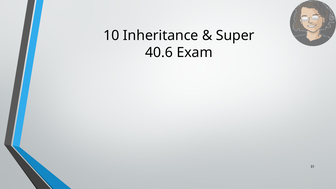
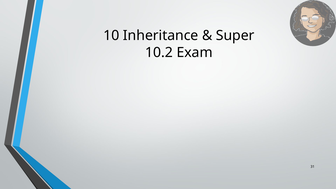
40.6: 40.6 -> 10.2
